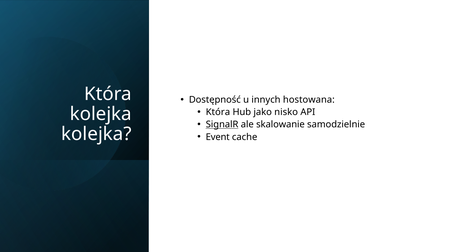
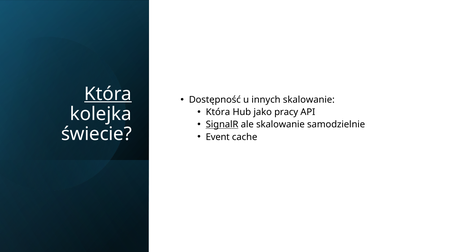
Która at (108, 94) underline: none -> present
innych hostowana: hostowana -> skalowanie
nisko: nisko -> pracy
kolejka at (96, 134): kolejka -> świecie
